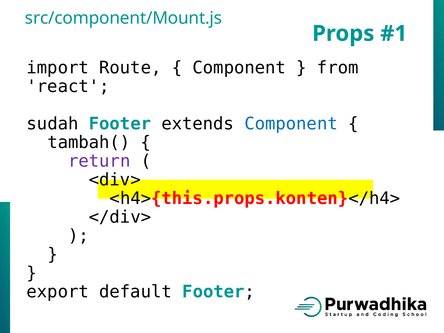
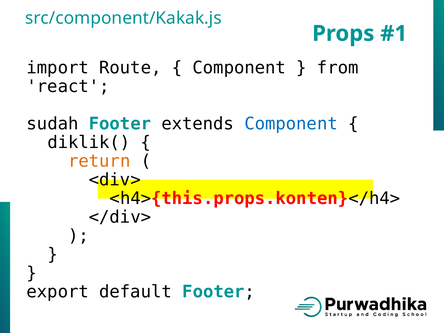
src/component/Mount.js: src/component/Mount.js -> src/component/Kakak.js
tambah(: tambah( -> diklik(
return colour: purple -> orange
